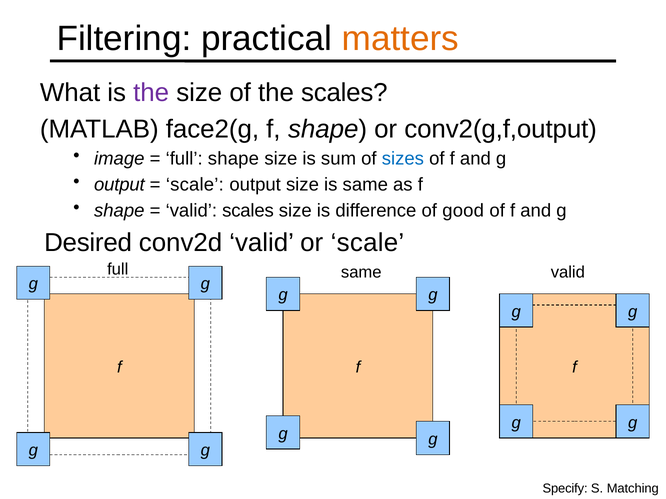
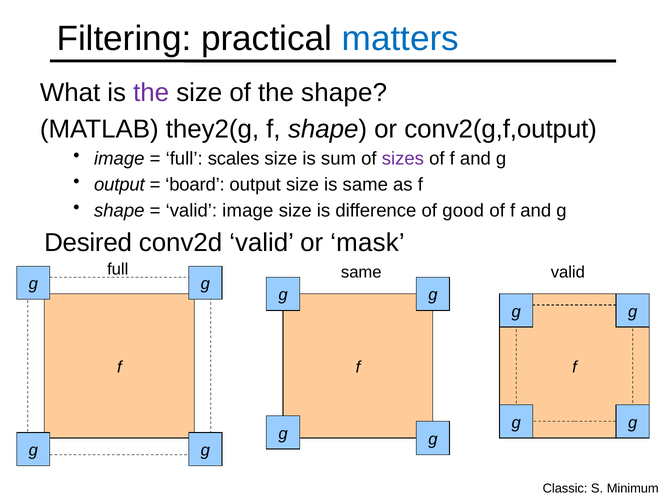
matters colour: orange -> blue
the scales: scales -> shape
face2(g: face2(g -> they2(g
full shape: shape -> scales
sizes colour: blue -> purple
scale at (195, 185): scale -> board
valid scales: scales -> image
or scale: scale -> mask
Specify: Specify -> Classic
Matching: Matching -> Minimum
